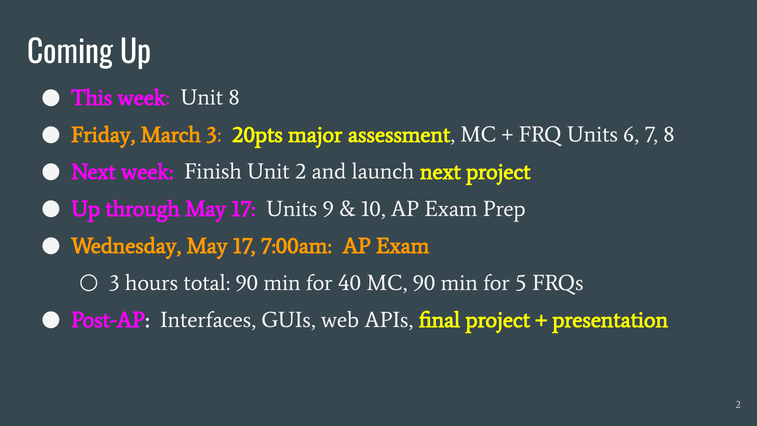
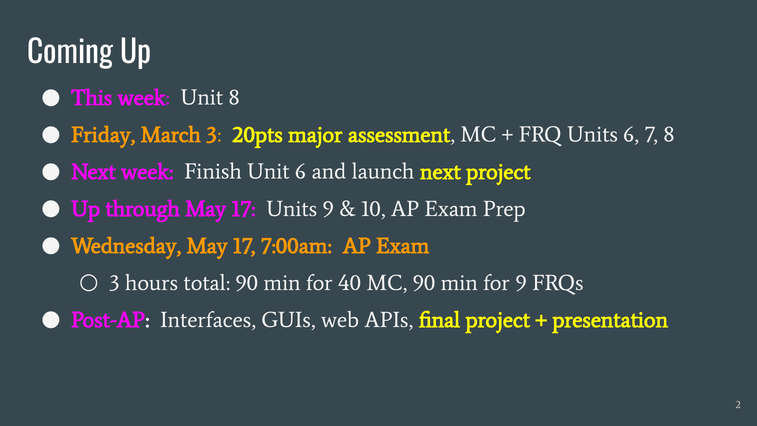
Unit 2: 2 -> 6
for 5: 5 -> 9
